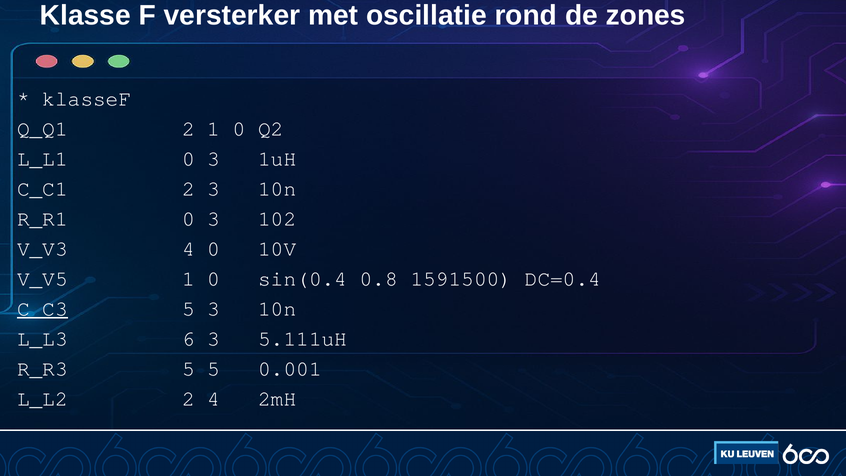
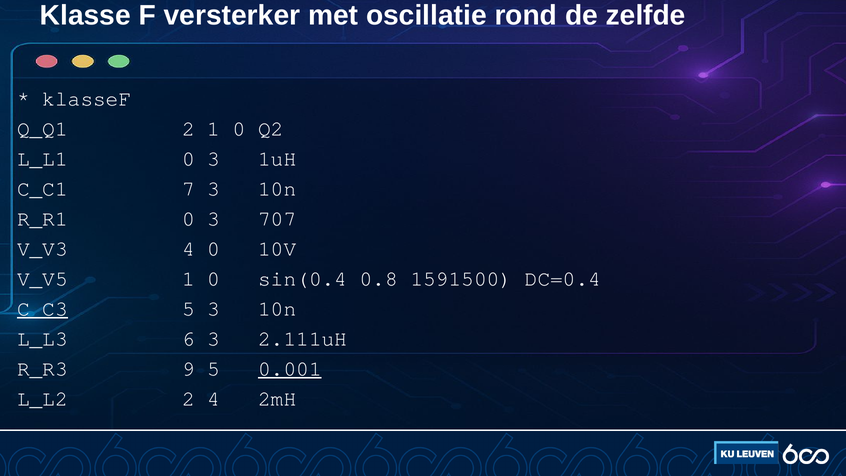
zones: zones -> zelfde
C_C1 2: 2 -> 7
102: 102 -> 707
5.111uH: 5.111uH -> 2.111uH
R_R3 5: 5 -> 9
0.001 underline: none -> present
